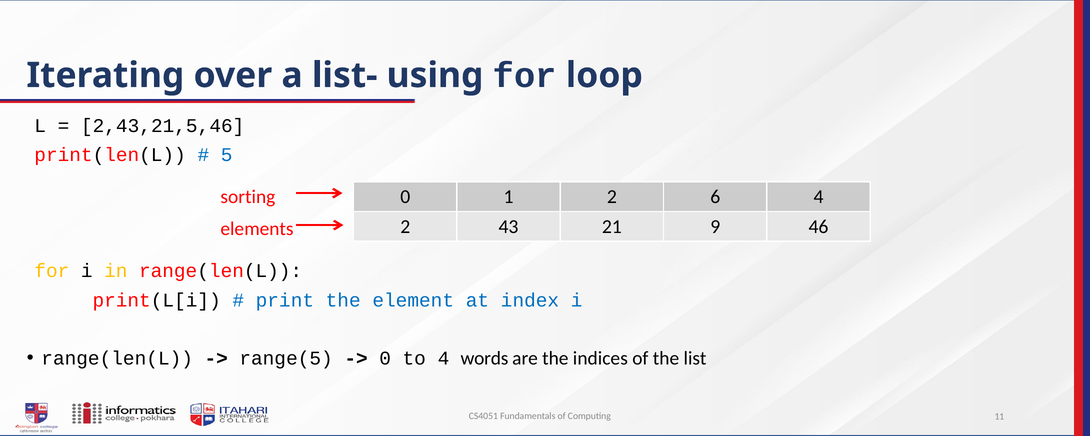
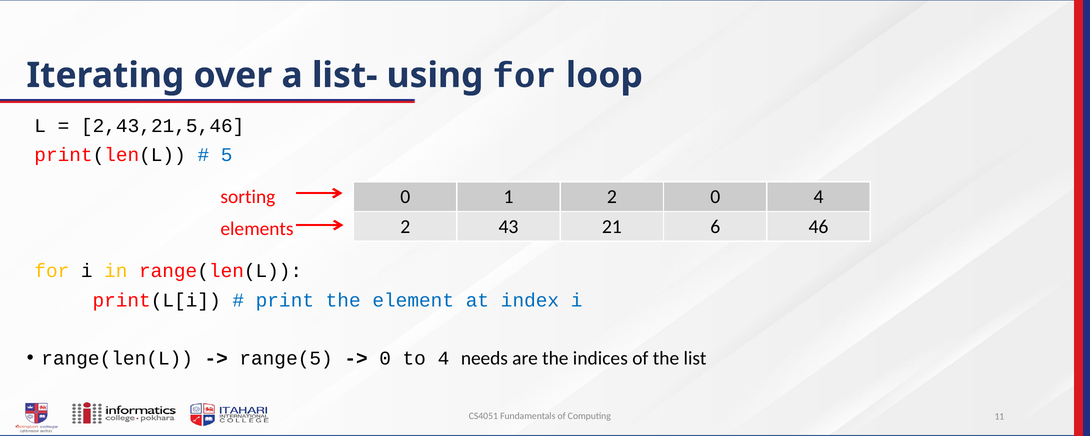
2 6: 6 -> 0
9: 9 -> 6
words: words -> needs
